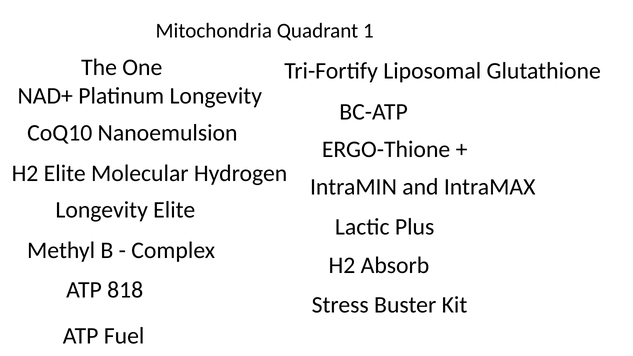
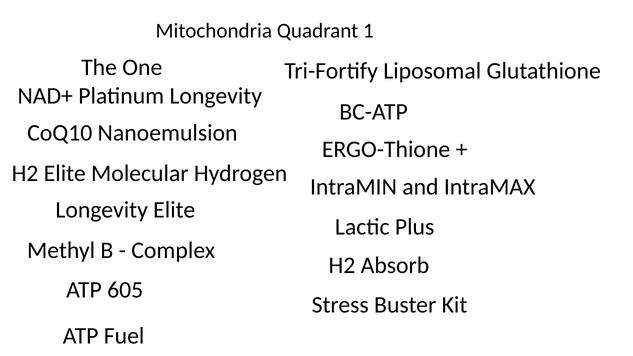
818: 818 -> 605
